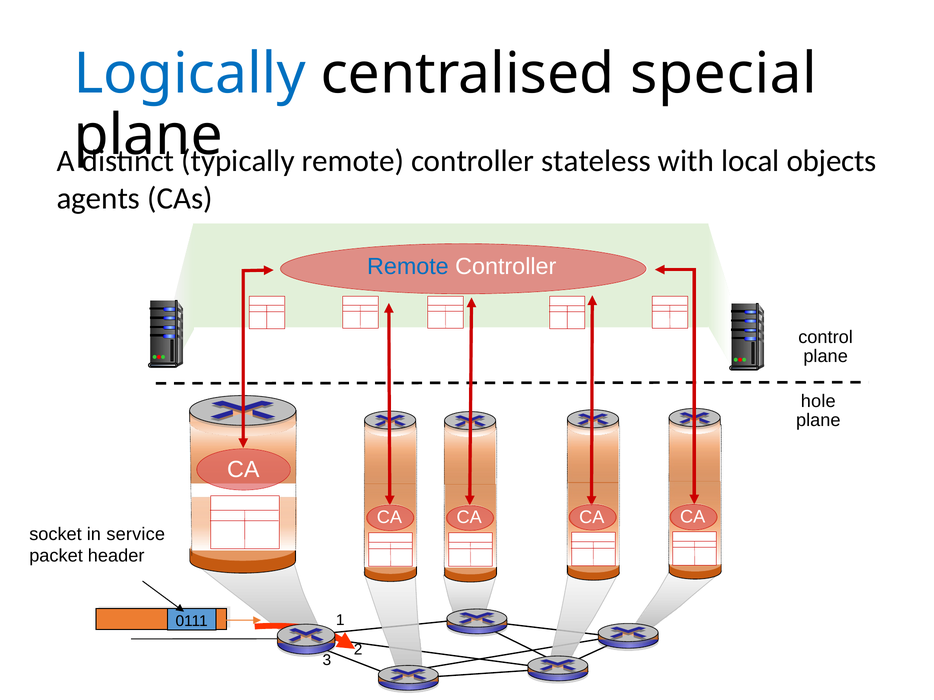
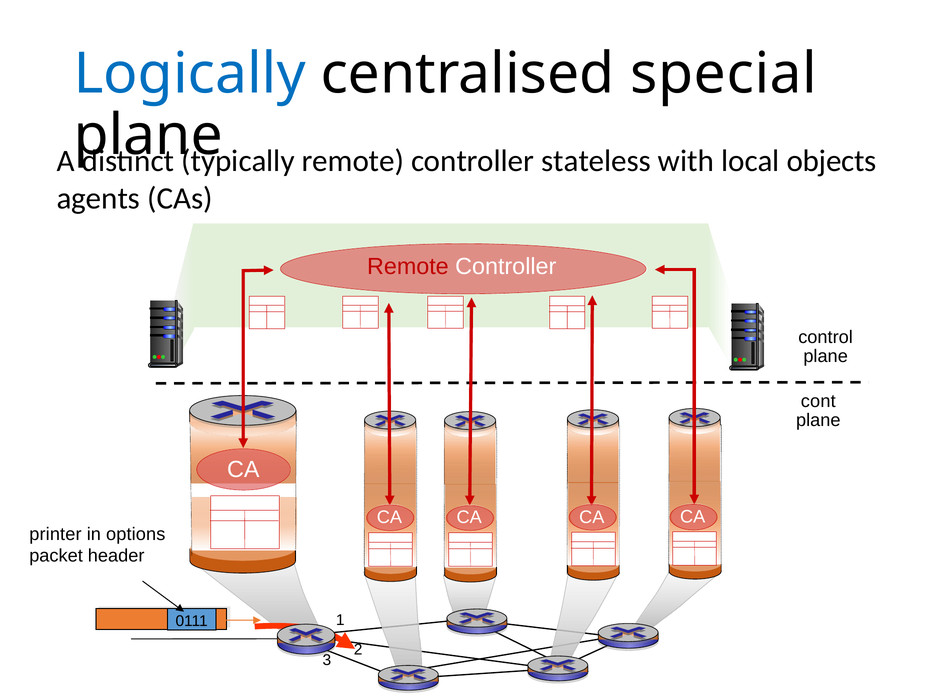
Remote at (408, 267) colour: blue -> red
hole: hole -> cont
socket: socket -> printer
service: service -> options
